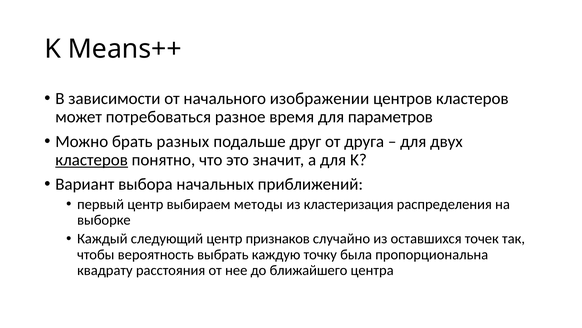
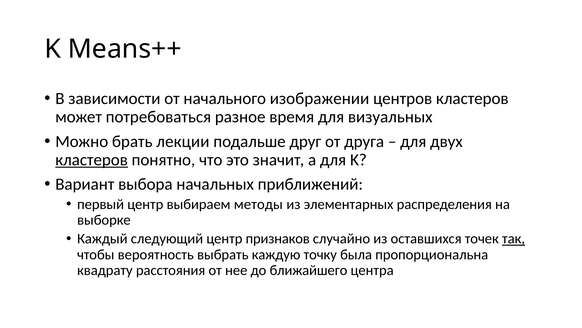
параметров: параметров -> визуальных
разных: разных -> лекции
кластеризация: кластеризация -> элементарных
так underline: none -> present
